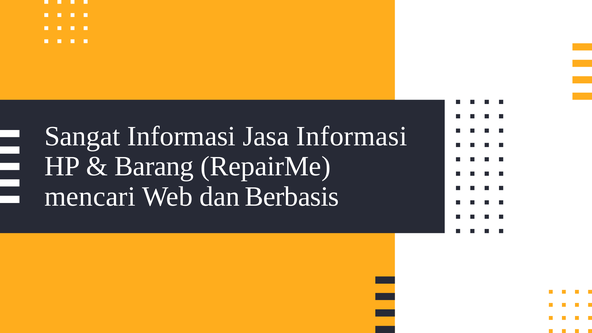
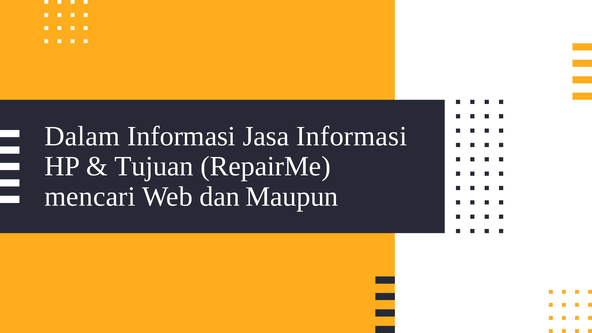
Sangat: Sangat -> Dalam
Barang: Barang -> Tujuan
Berbasis: Berbasis -> Maupun
